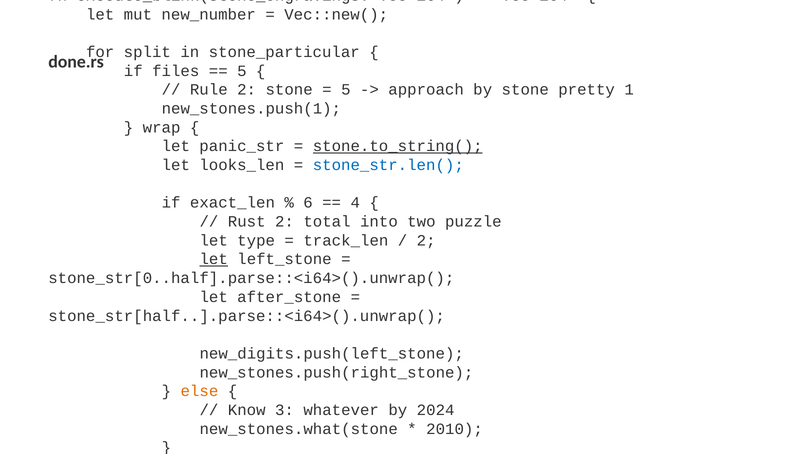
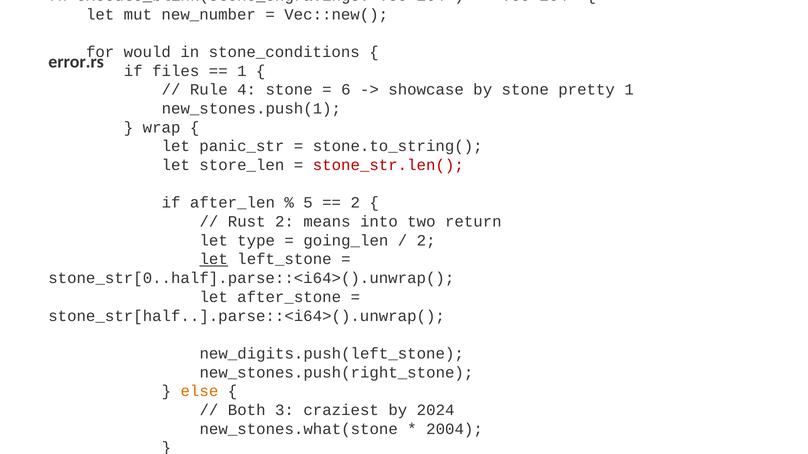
split: split -> would
stone_particular: stone_particular -> stone_conditions
done.rs: done.rs -> error.rs
5 at (242, 71): 5 -> 1
Rule 2: 2 -> 4
5 at (346, 90): 5 -> 6
approach: approach -> showcase
stone.to_string( underline: present -> none
looks_len: looks_len -> store_len
stone_str.len( colour: blue -> red
exact_len: exact_len -> after_len
6: 6 -> 5
4 at (355, 203): 4 -> 2
total: total -> means
two puzzle: puzzle -> return
track_len: track_len -> going_len
Know: Know -> Both
whatever: whatever -> craziest
2010: 2010 -> 2004
